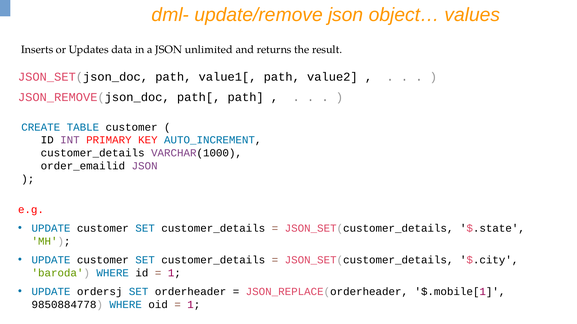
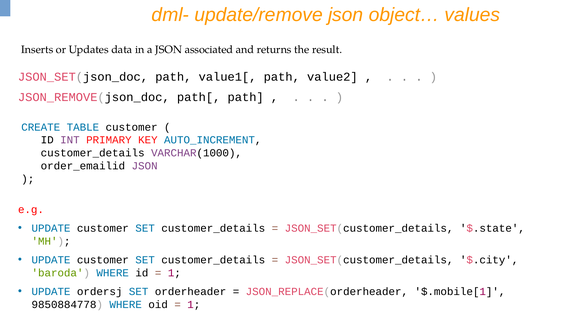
unlimited: unlimited -> associated
